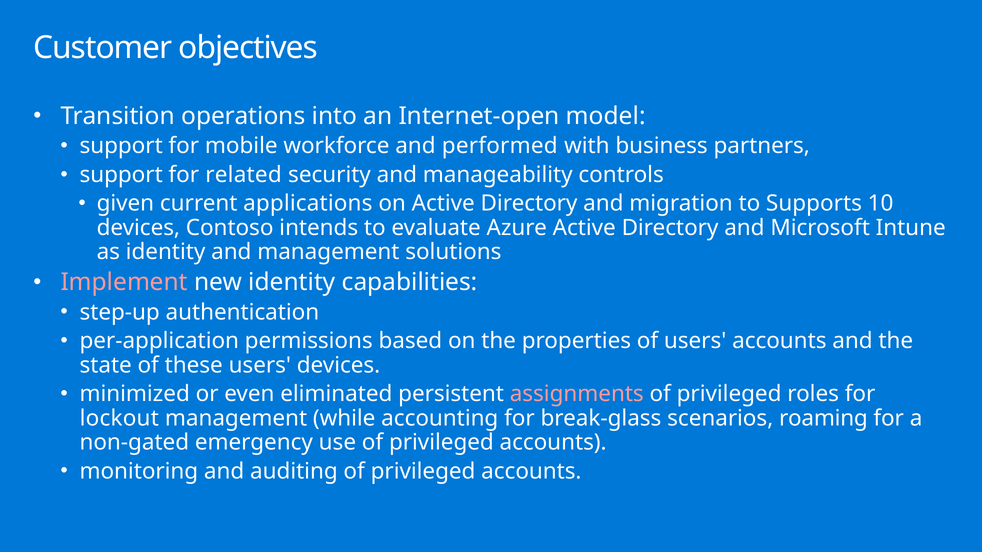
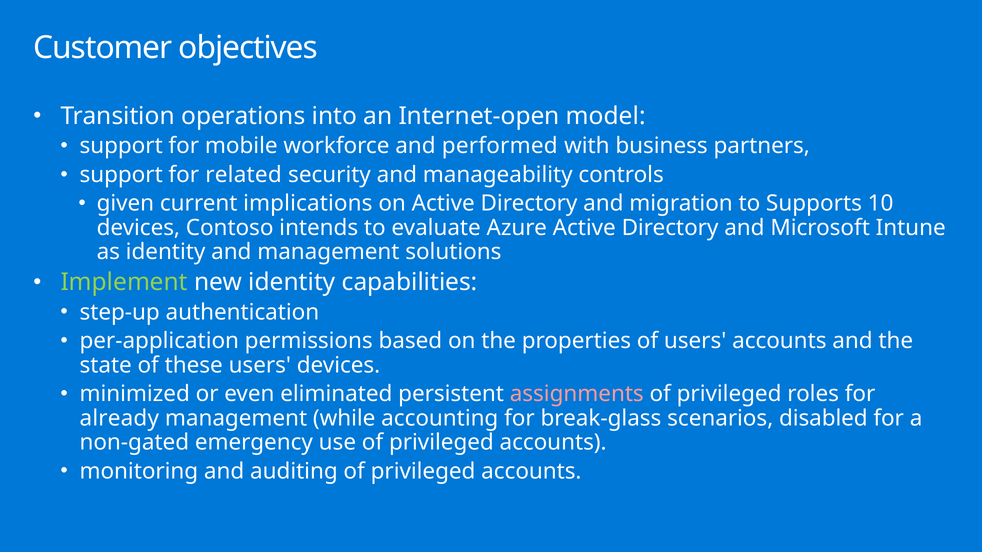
applications: applications -> implications
Implement colour: pink -> light green
lockout: lockout -> already
roaming: roaming -> disabled
